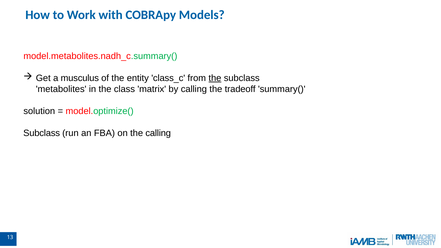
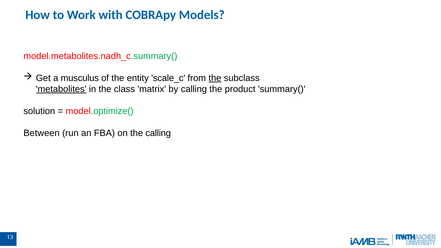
class_c: class_c -> scale_c
metabolites underline: none -> present
tradeoff: tradeoff -> product
Subclass at (42, 133): Subclass -> Between
